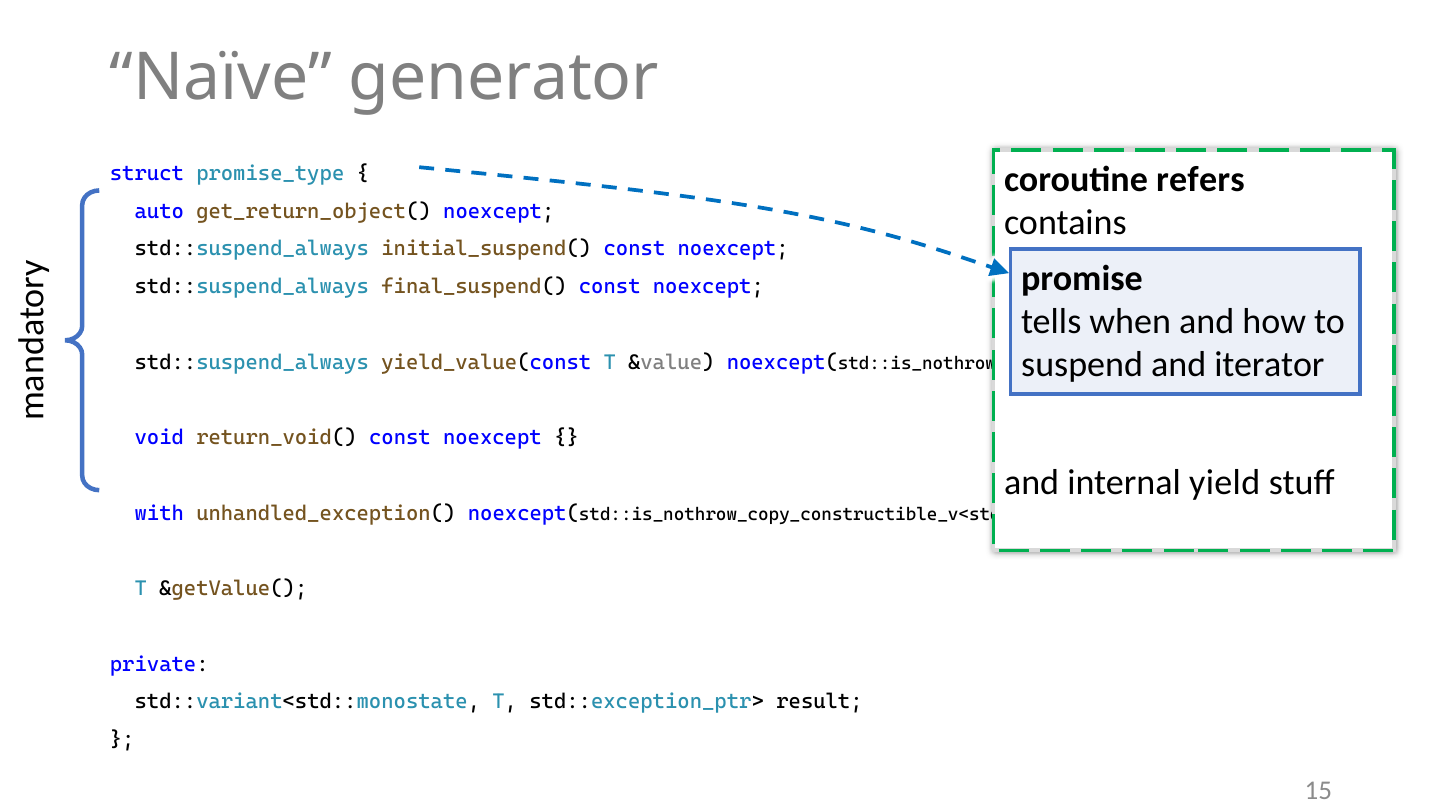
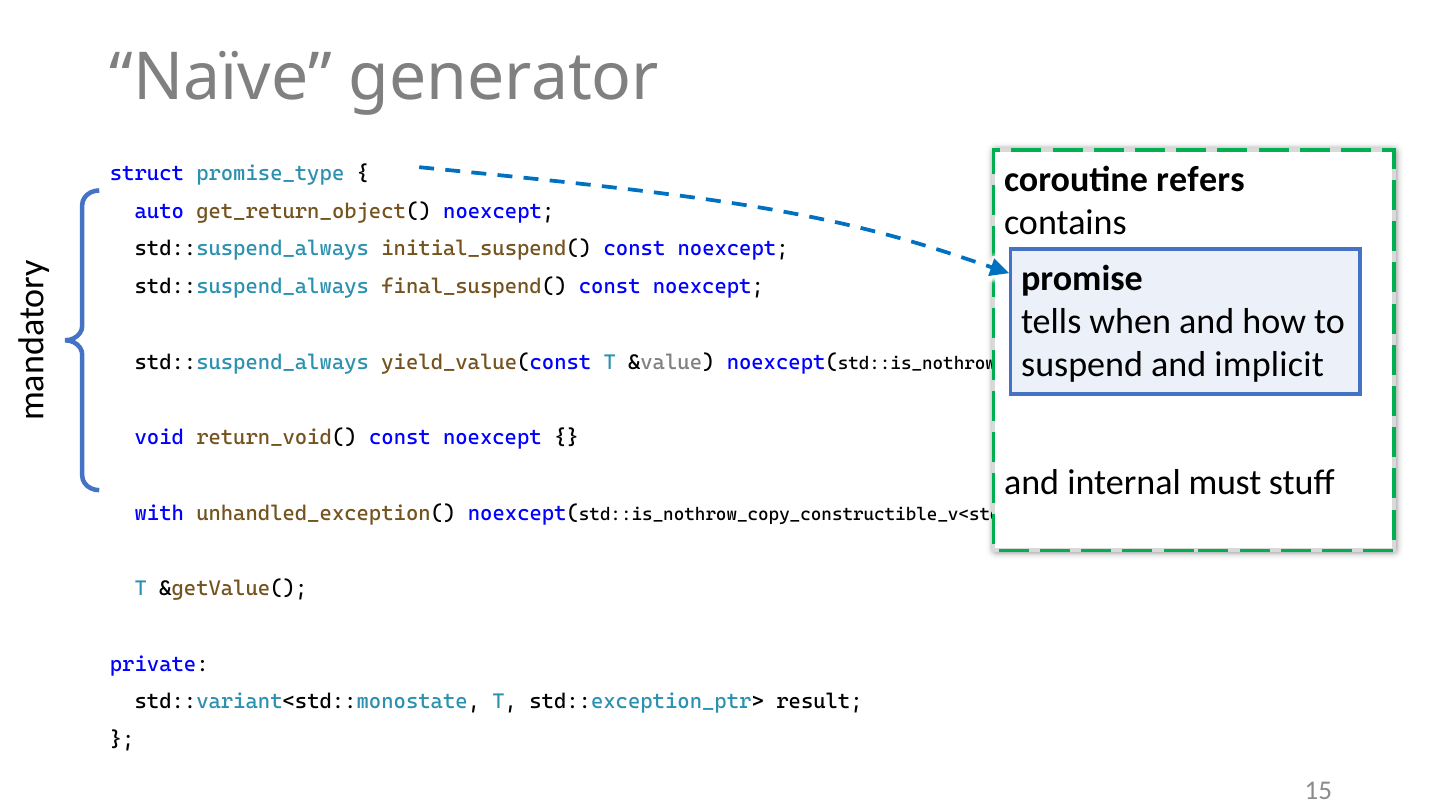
iterator: iterator -> implicit
yield: yield -> must
